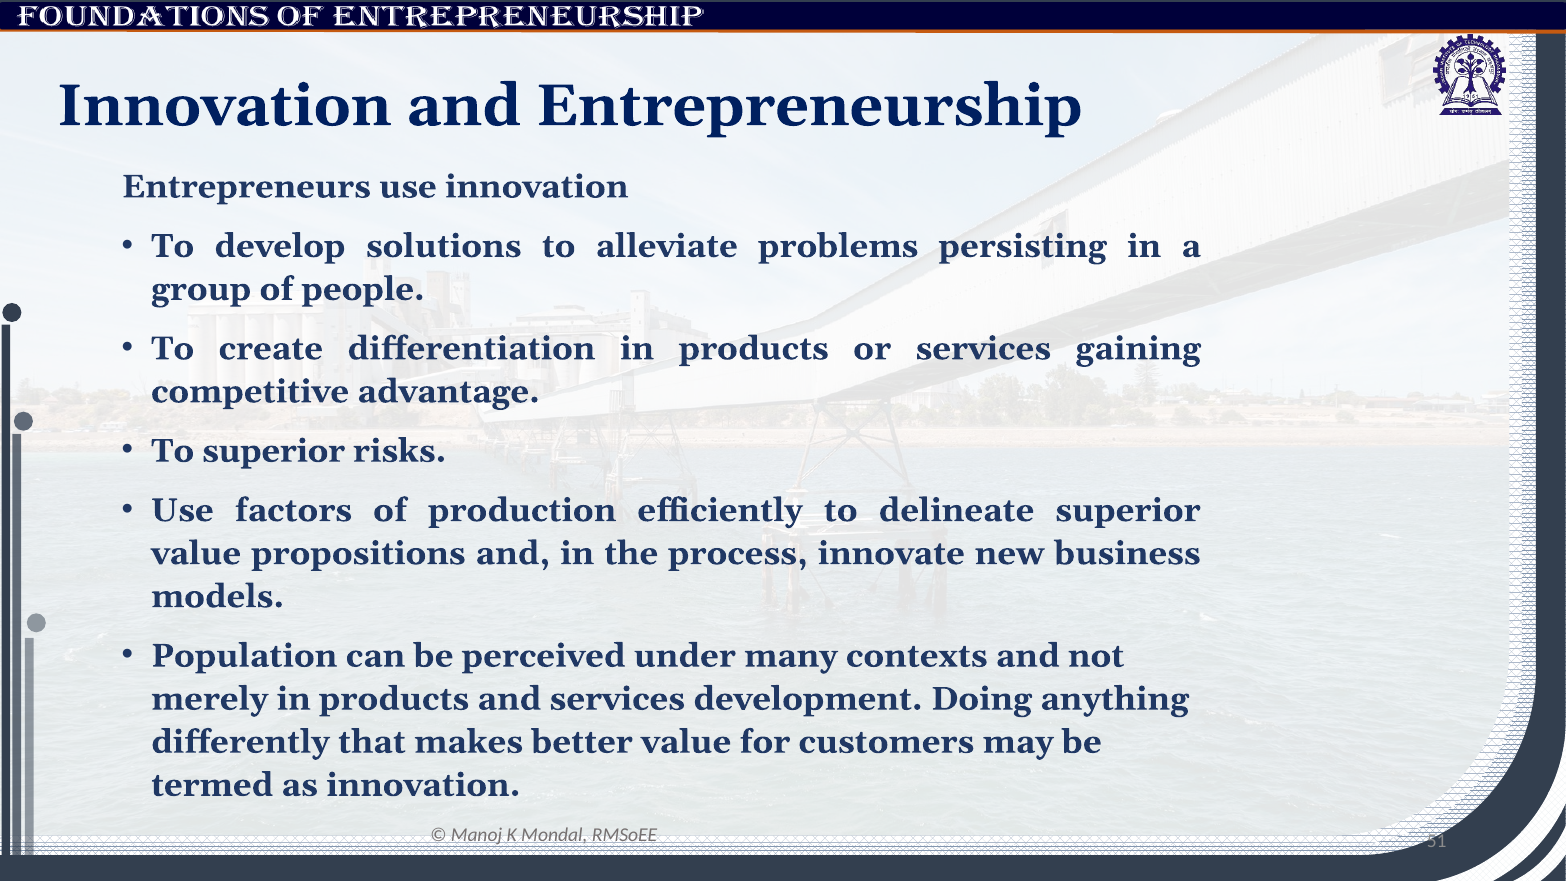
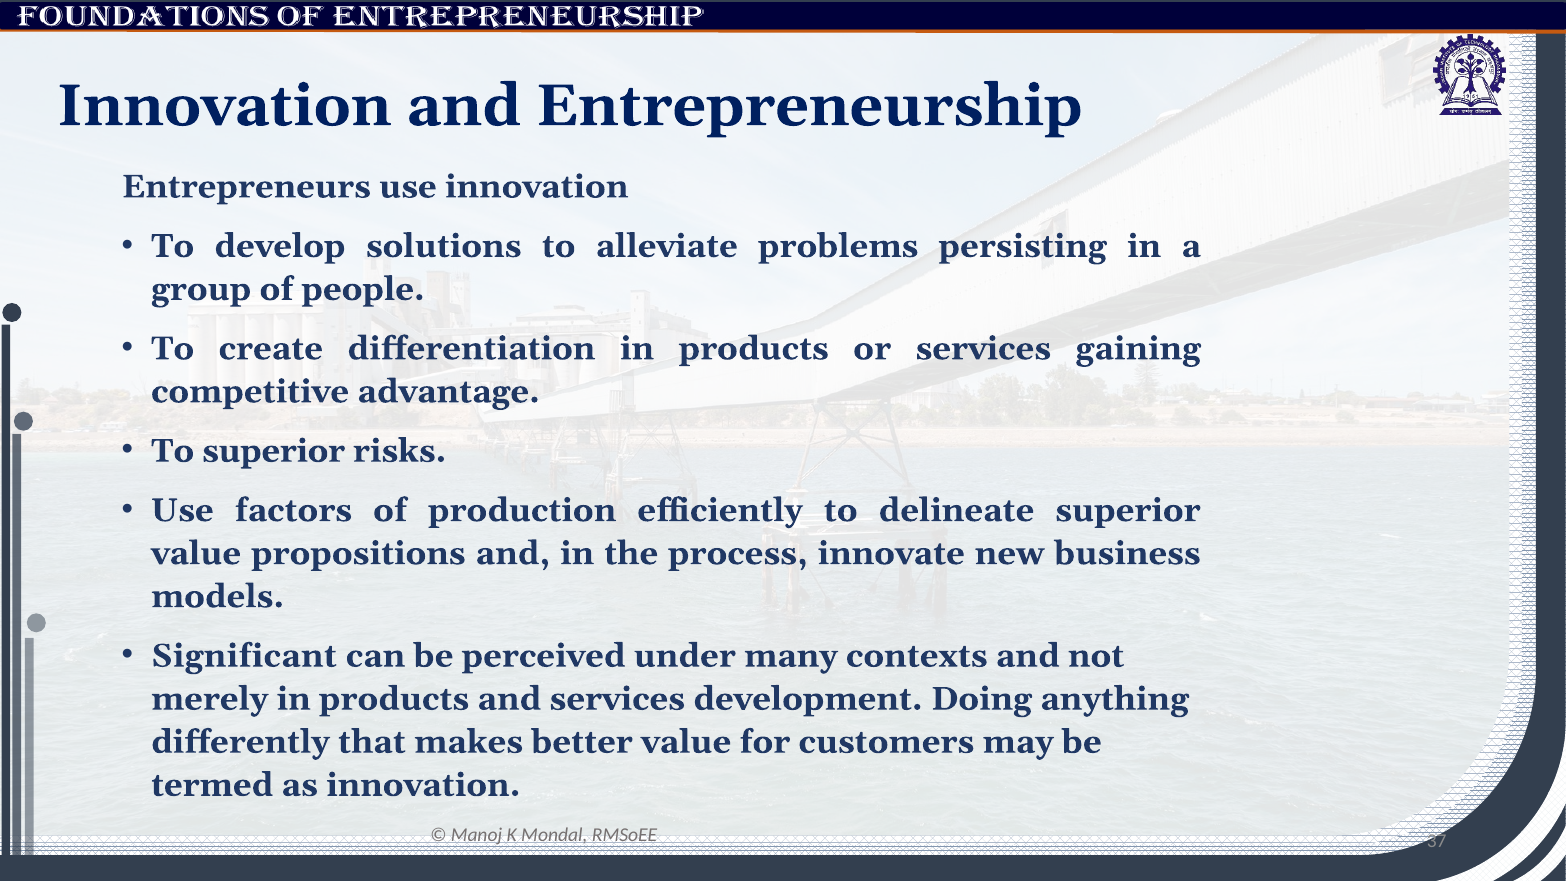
Population: Population -> Significant
51: 51 -> 37
